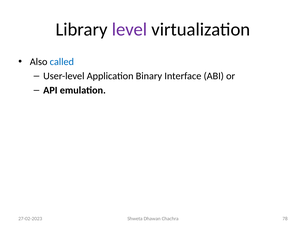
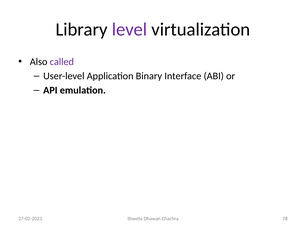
called colour: blue -> purple
